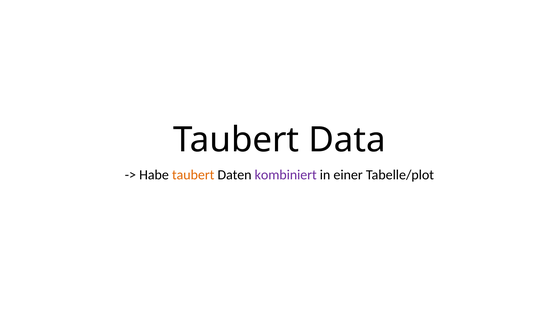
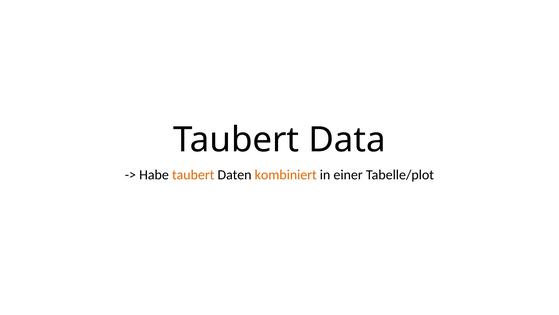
kombiniert colour: purple -> orange
